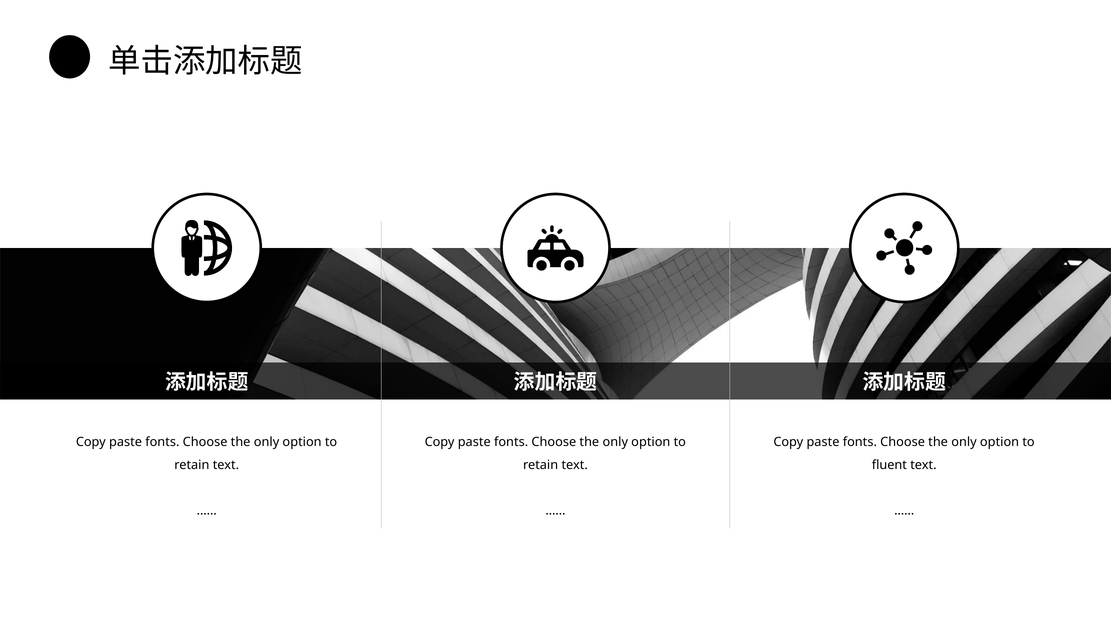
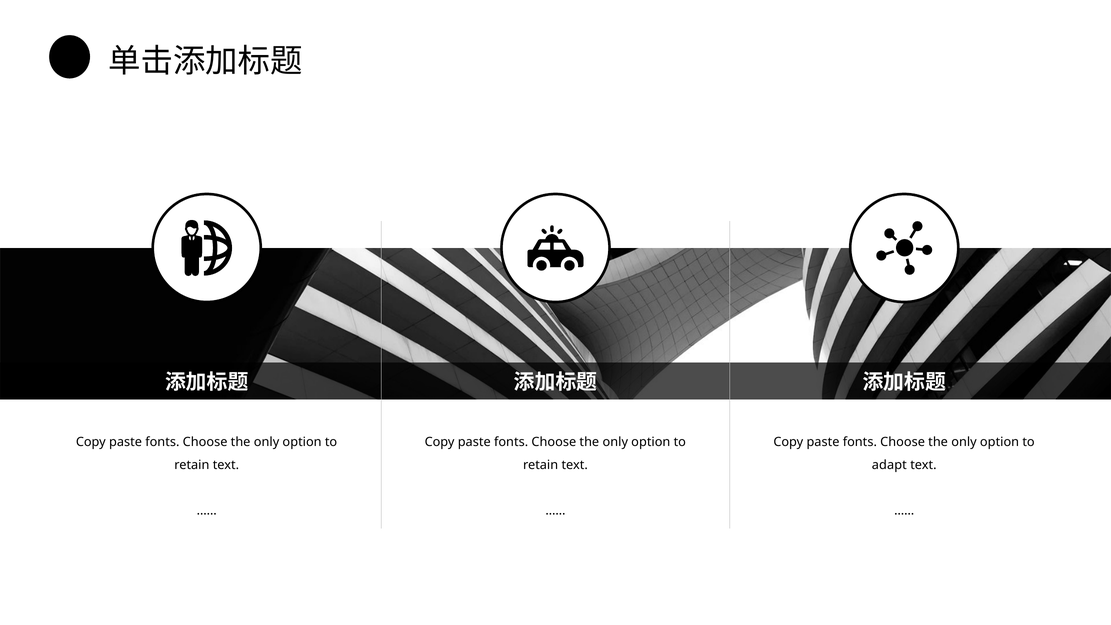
fluent: fluent -> adapt
